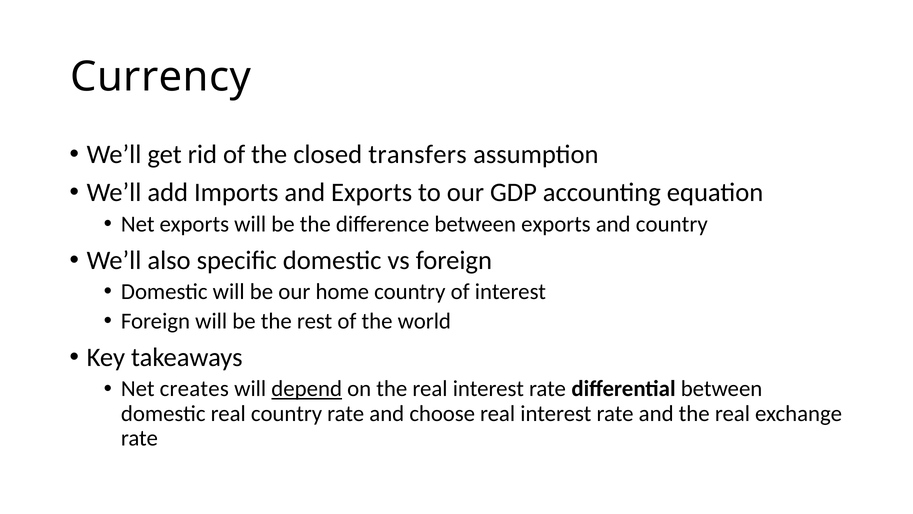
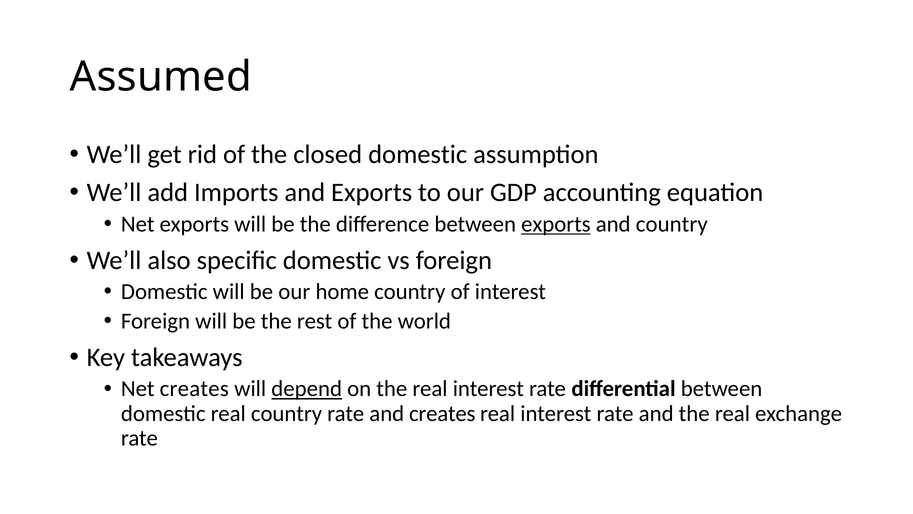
Currency: Currency -> Assumed
closed transfers: transfers -> domestic
exports at (556, 224) underline: none -> present
and choose: choose -> creates
